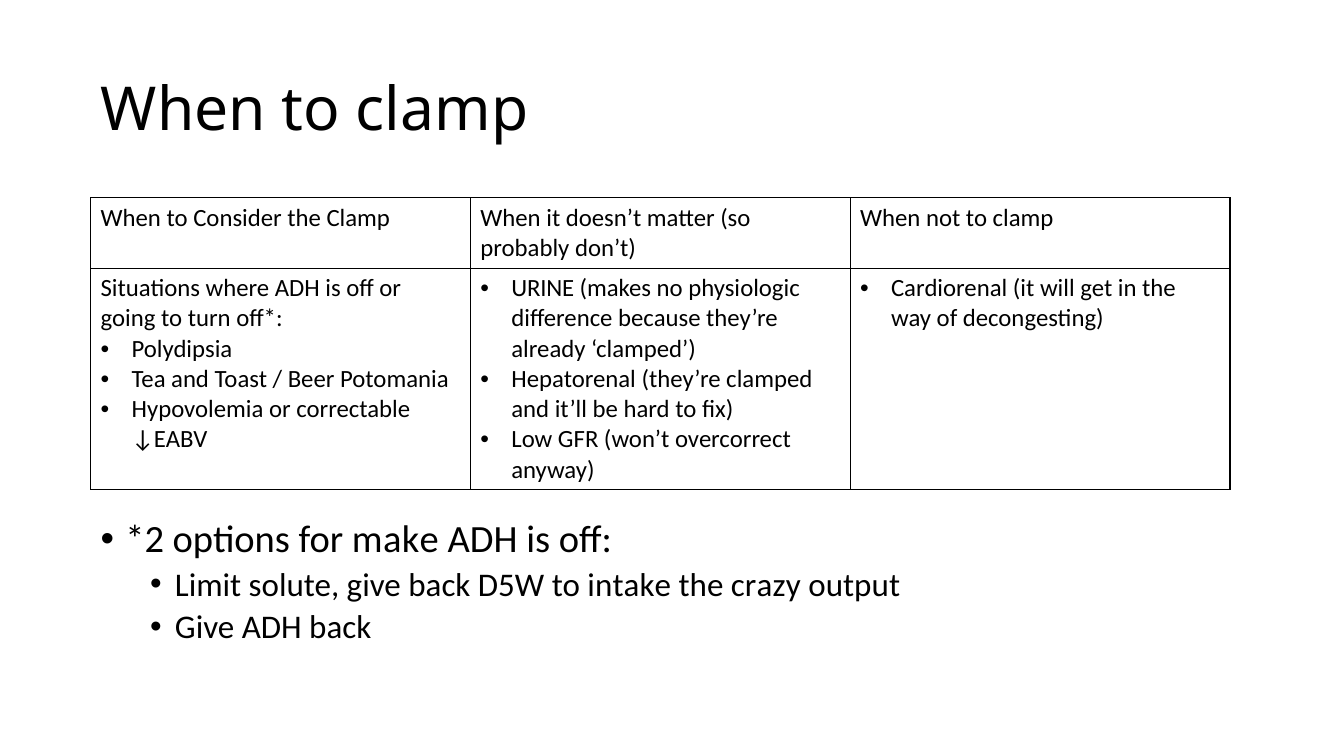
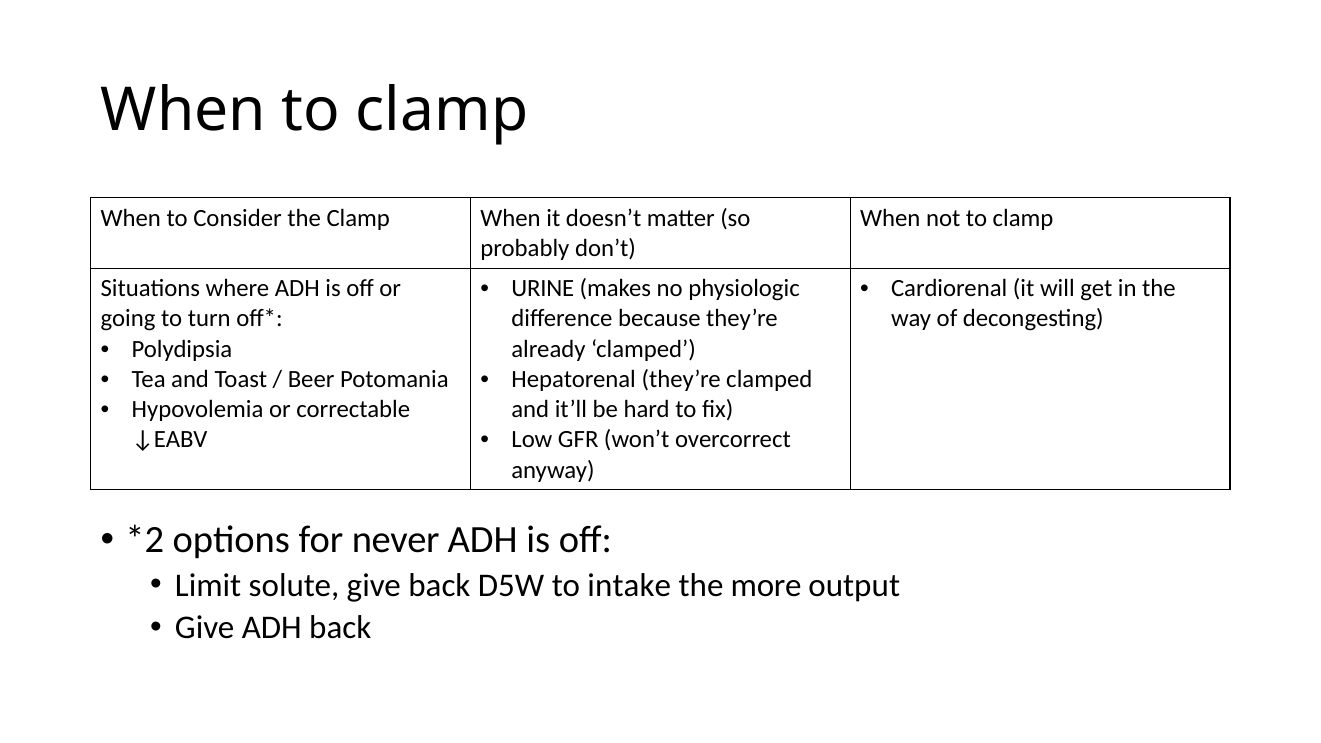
make: make -> never
crazy: crazy -> more
